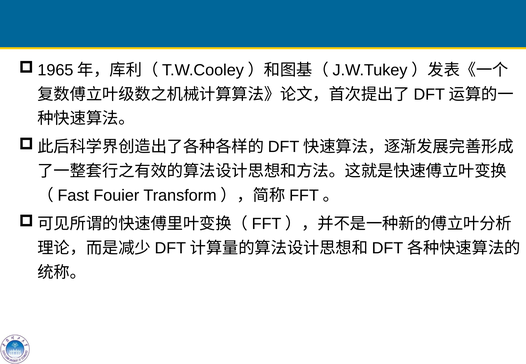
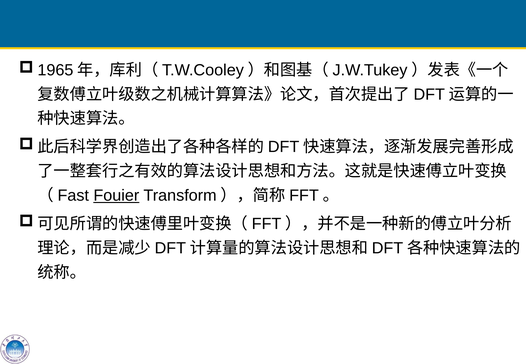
Fouier underline: none -> present
